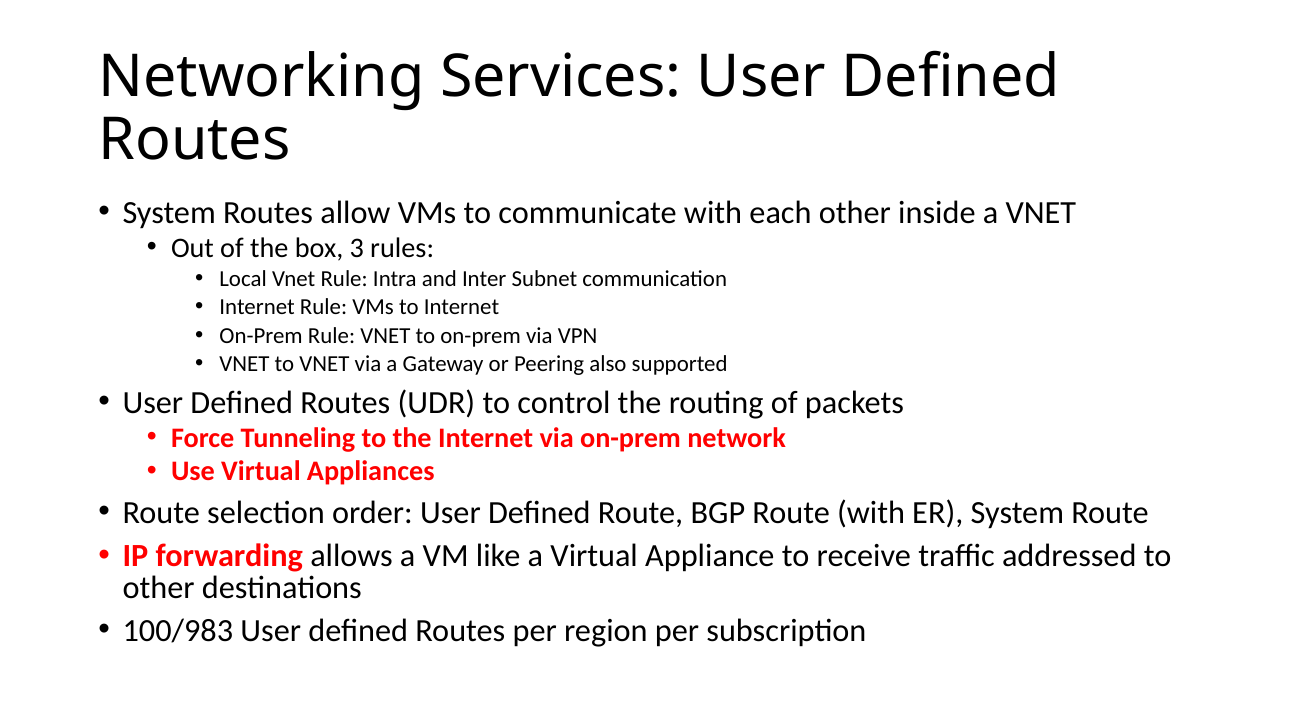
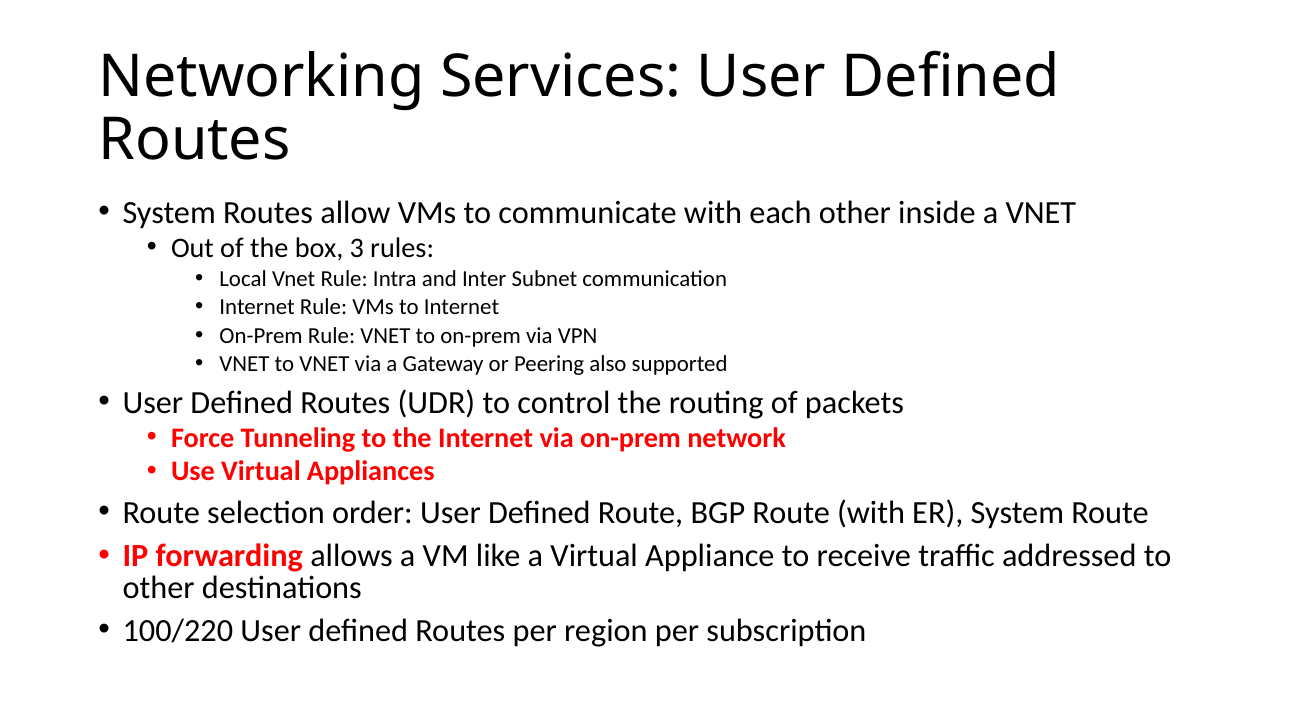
100/983: 100/983 -> 100/220
